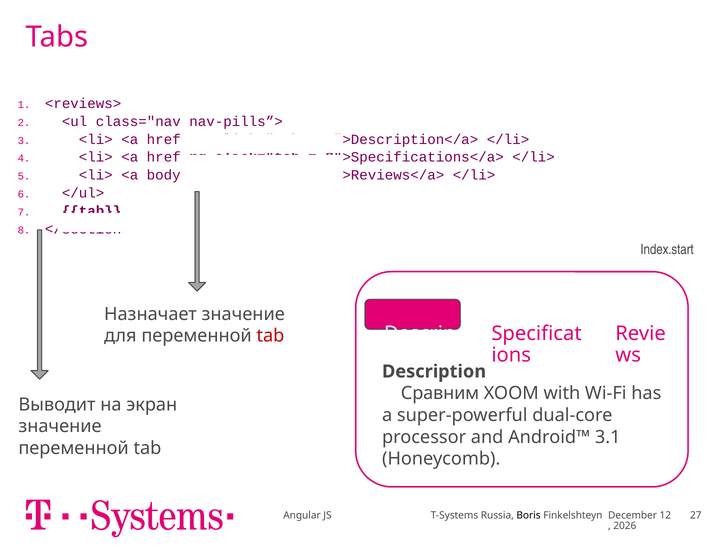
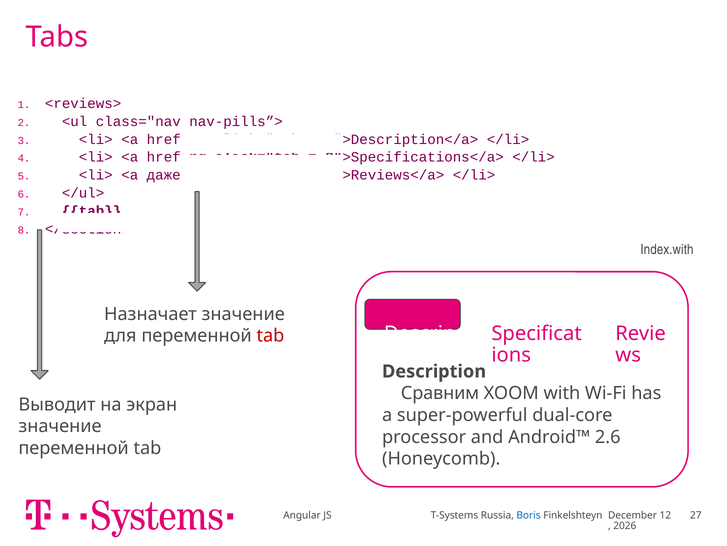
body: body -> даже
Index.start: Index.start -> Index.with
3.1: 3.1 -> 2.6
Boris colour: black -> blue
